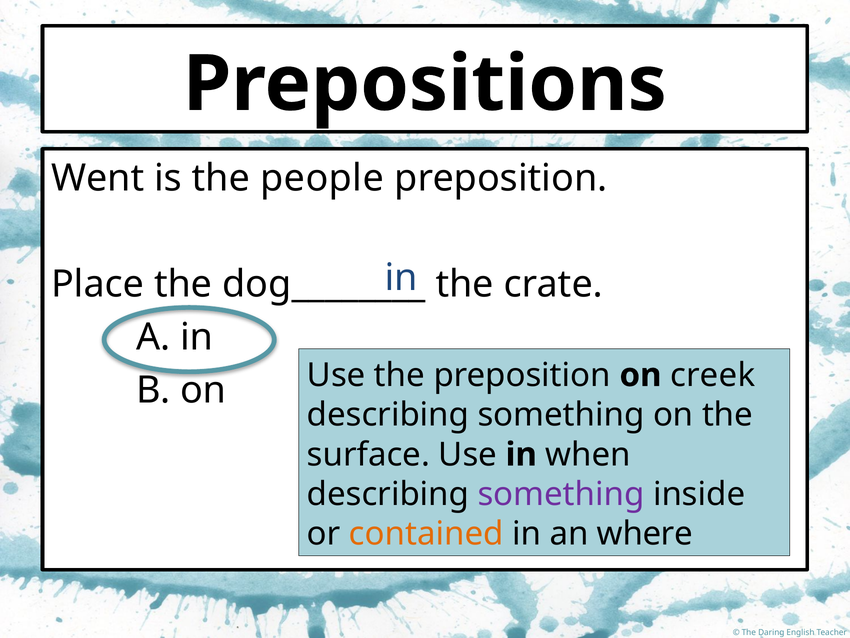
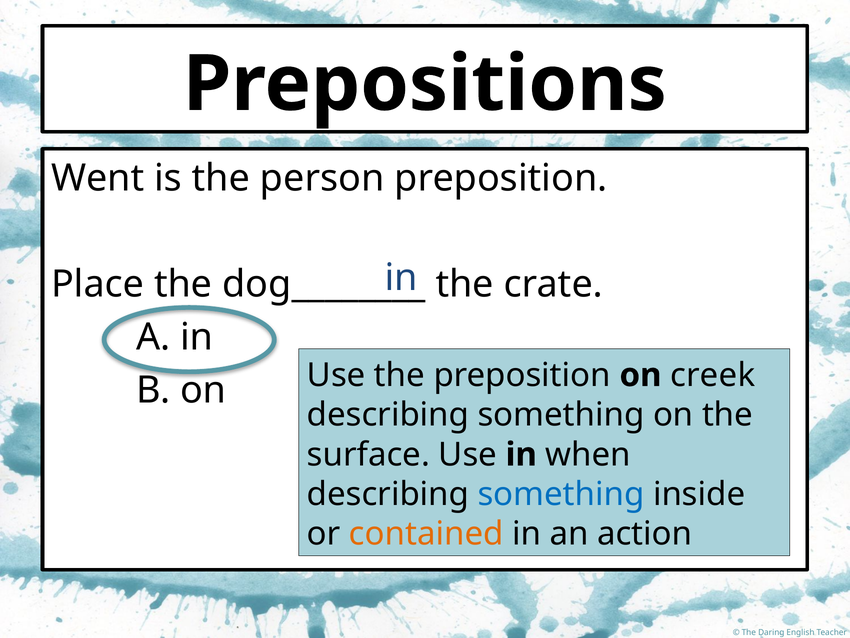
people: people -> person
something at (561, 494) colour: purple -> blue
where: where -> action
